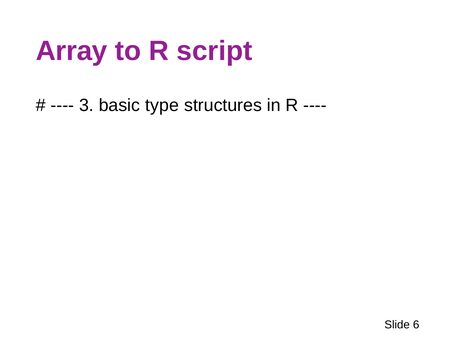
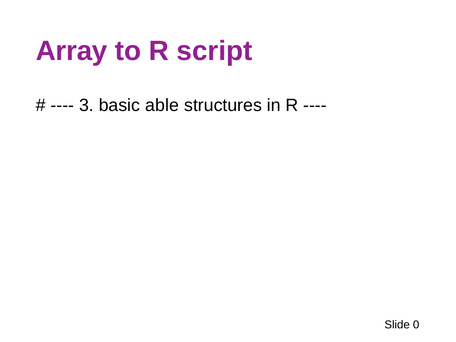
type: type -> able
6: 6 -> 0
